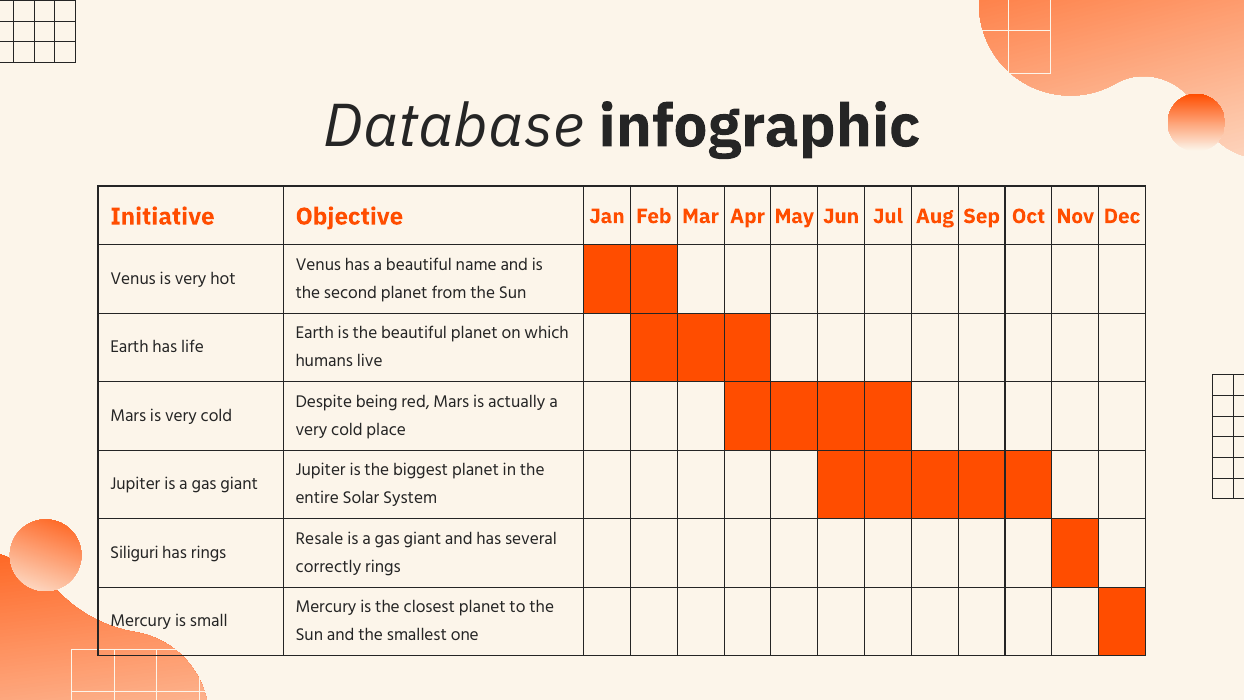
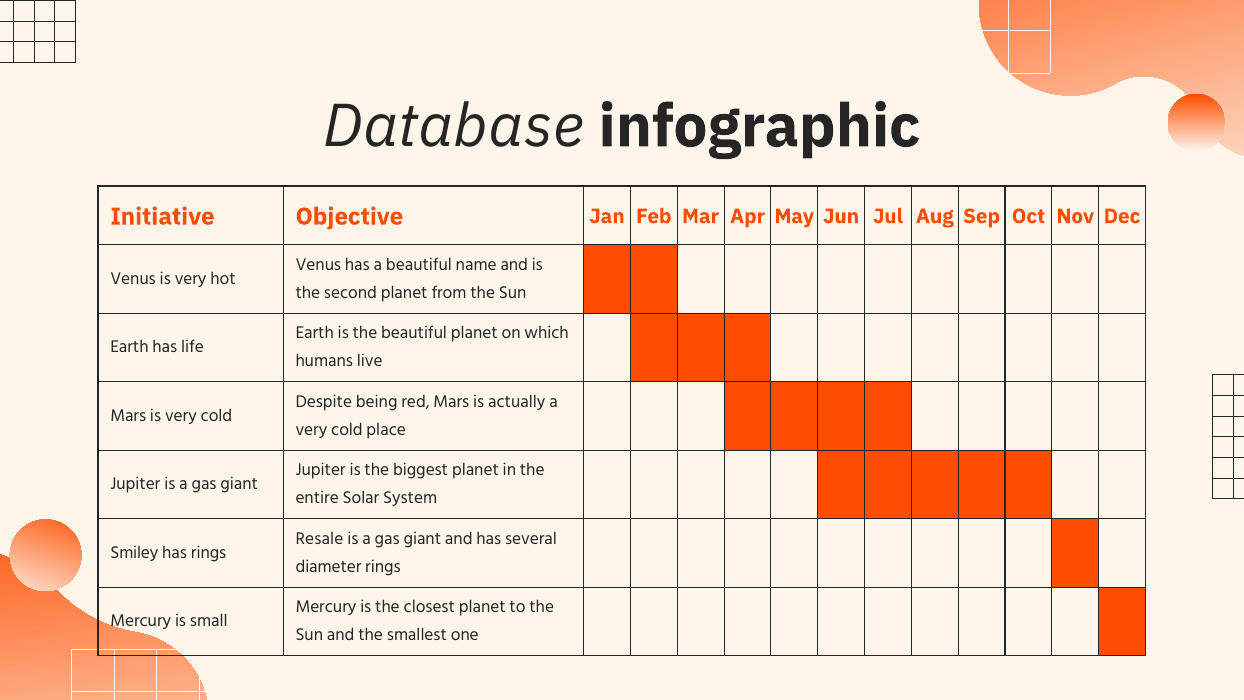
Siliguri: Siliguri -> Smiley
correctly: correctly -> diameter
